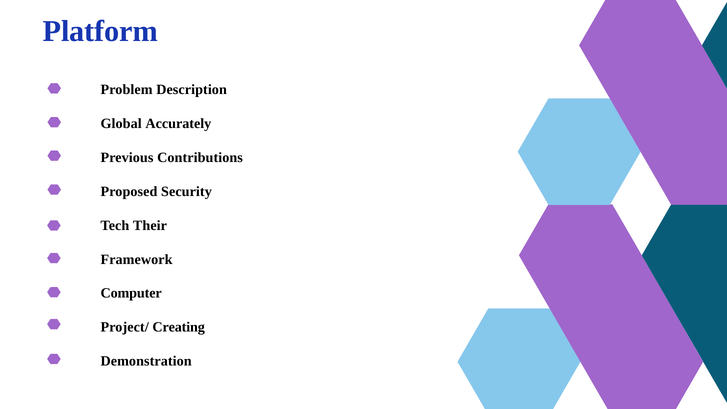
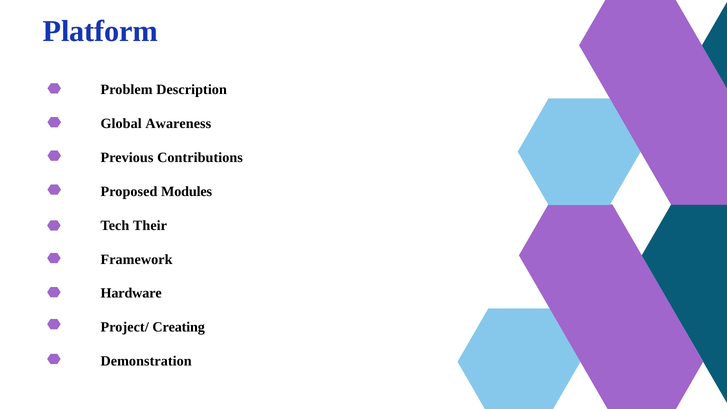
Accurately: Accurately -> Awareness
Security: Security -> Modules
Computer: Computer -> Hardware
